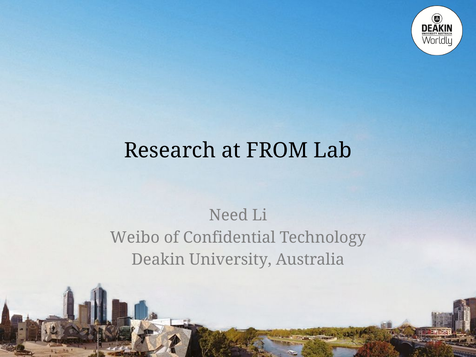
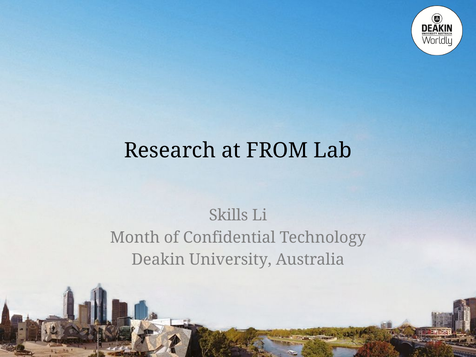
Need: Need -> Skills
Weibo: Weibo -> Month
